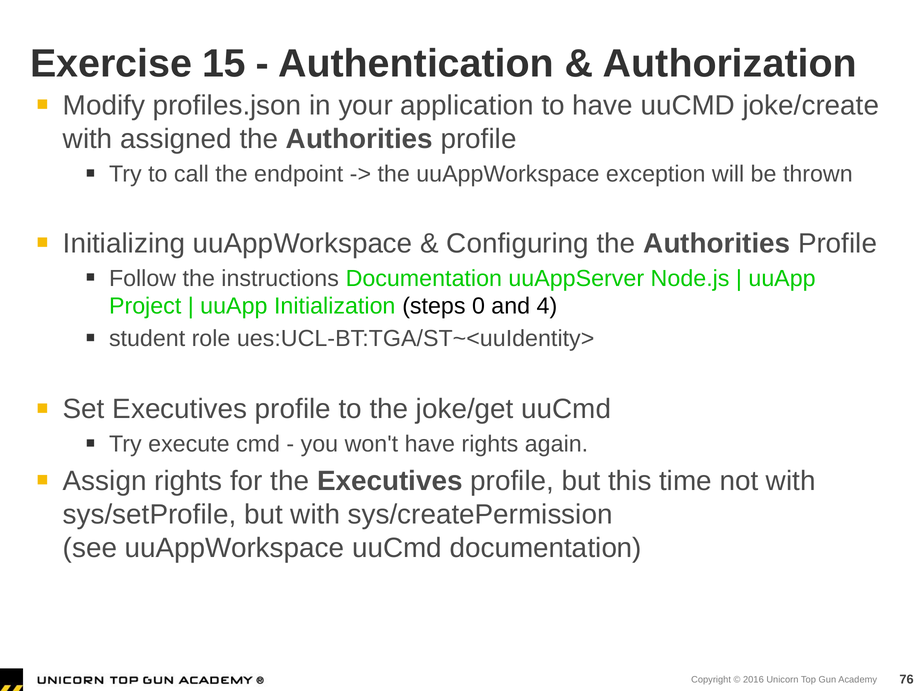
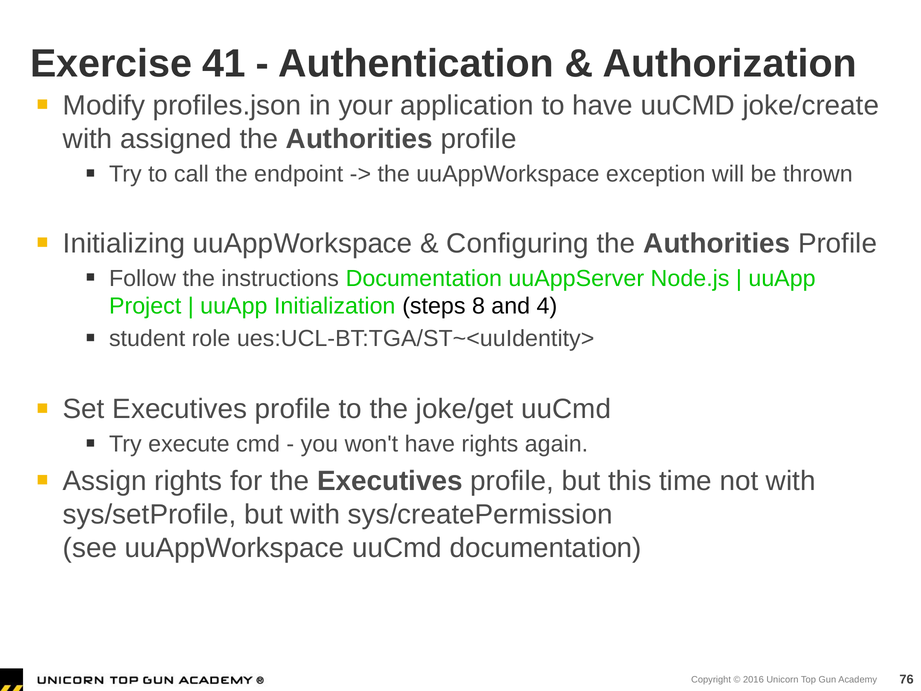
15: 15 -> 41
0: 0 -> 8
